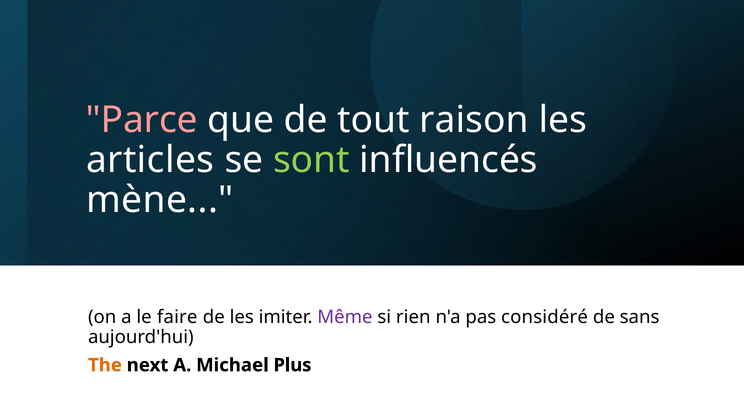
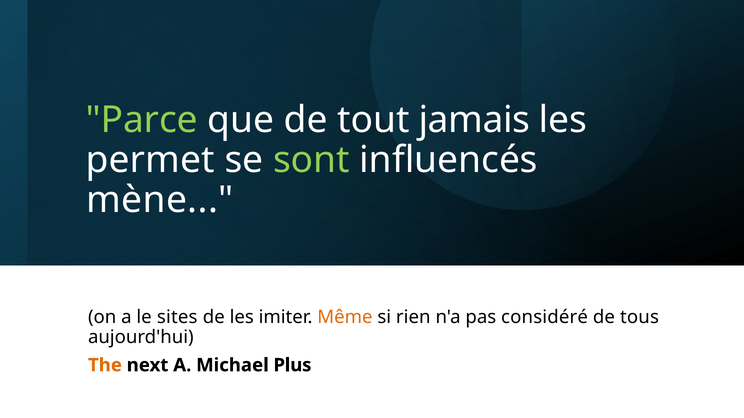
Parce colour: pink -> light green
raison: raison -> jamais
articles: articles -> permet
faire: faire -> sites
Même colour: purple -> orange
sans: sans -> tous
